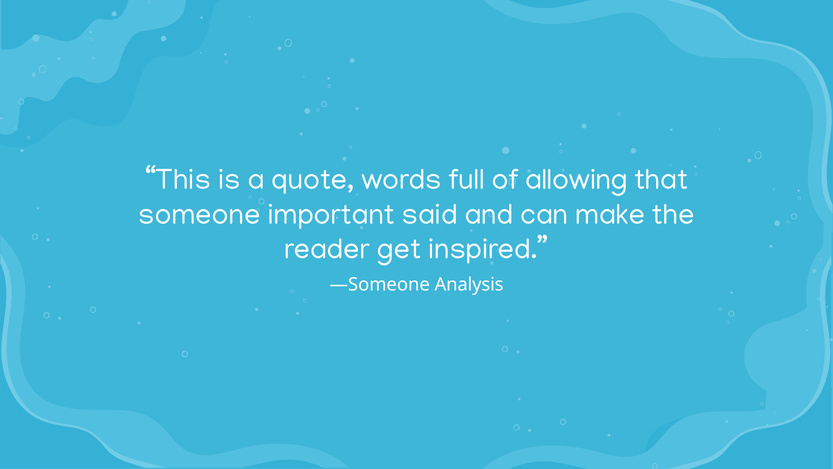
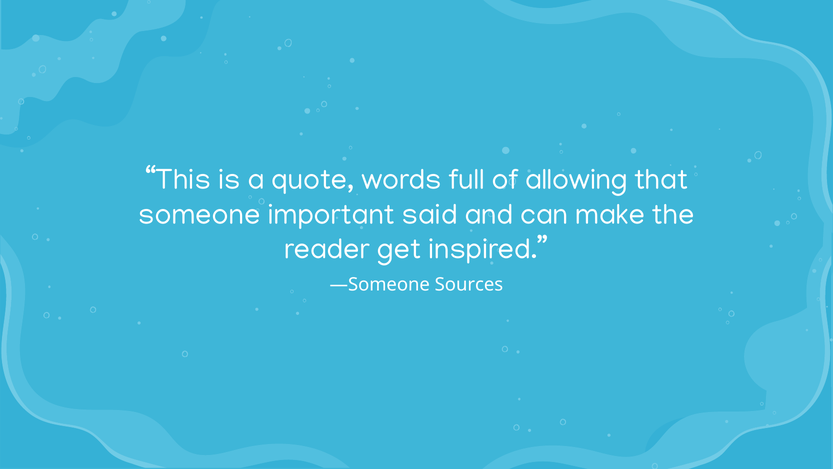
Analysis: Analysis -> Sources
